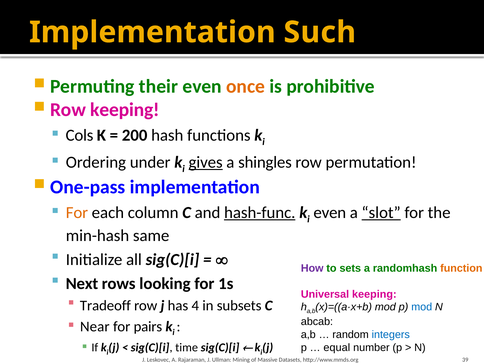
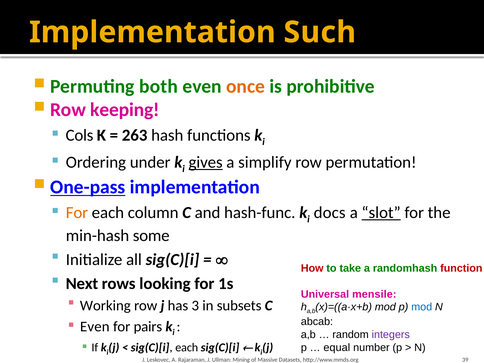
their: their -> both
200: 200 -> 263
shingles: shingles -> simplify
One-pass underline: none -> present
hash-func underline: present -> none
even at (330, 212): even -> docs
same: same -> some
How colour: purple -> red
sets: sets -> take
function colour: orange -> red
Universal keeping: keeping -> mensile
Tradeoff: Tradeoff -> Working
4: 4 -> 3
Near at (95, 326): Near -> Even
integers colour: blue -> purple
sig(C)[i time: time -> each
